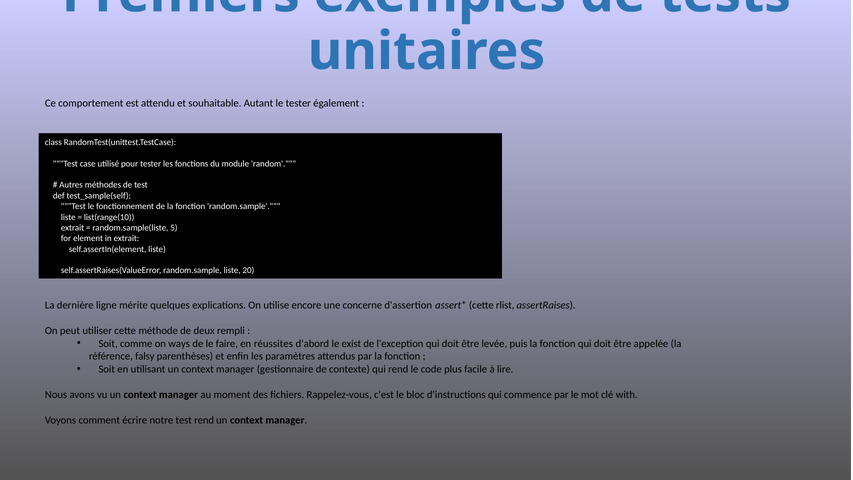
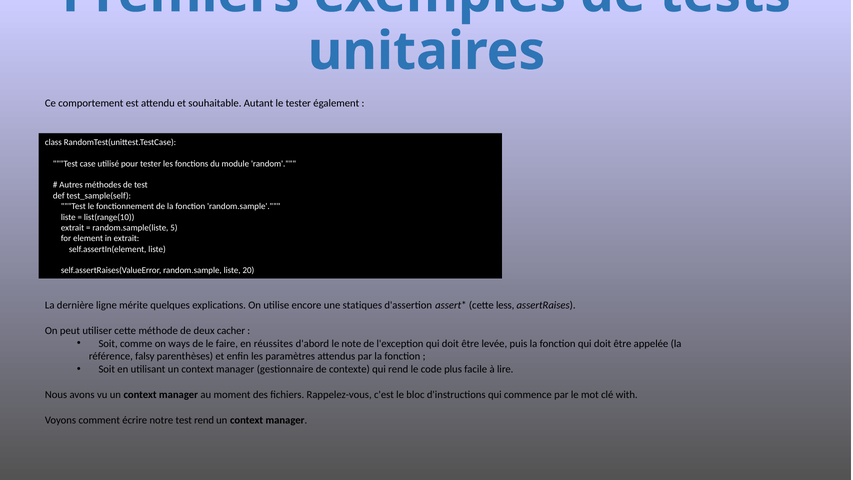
concerne: concerne -> statiques
rlist: rlist -> less
rempli: rempli -> cacher
exist: exist -> note
